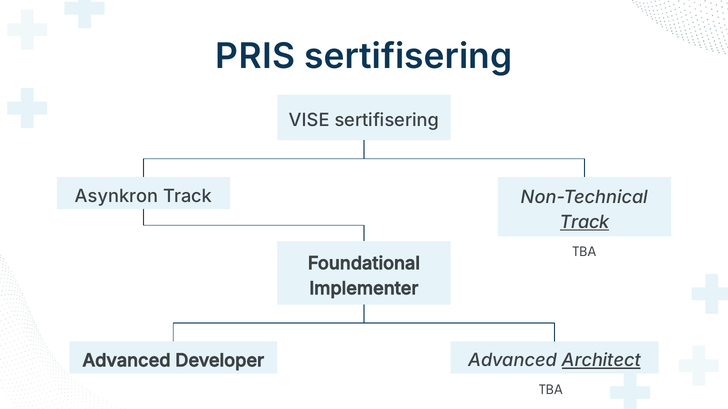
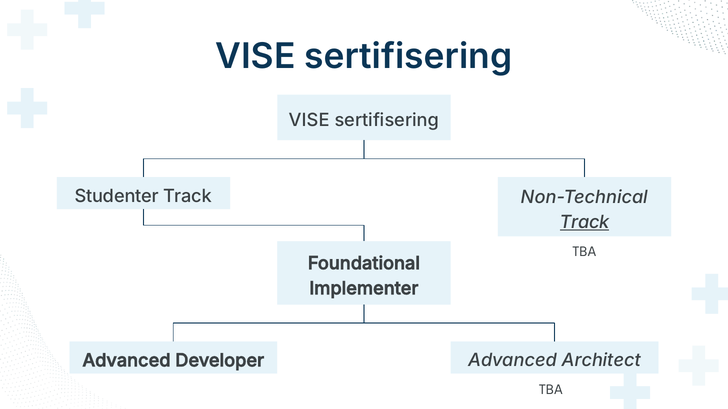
PRIS at (255, 57): PRIS -> VISE
Asynkron: Asynkron -> Studenter
Architect underline: present -> none
